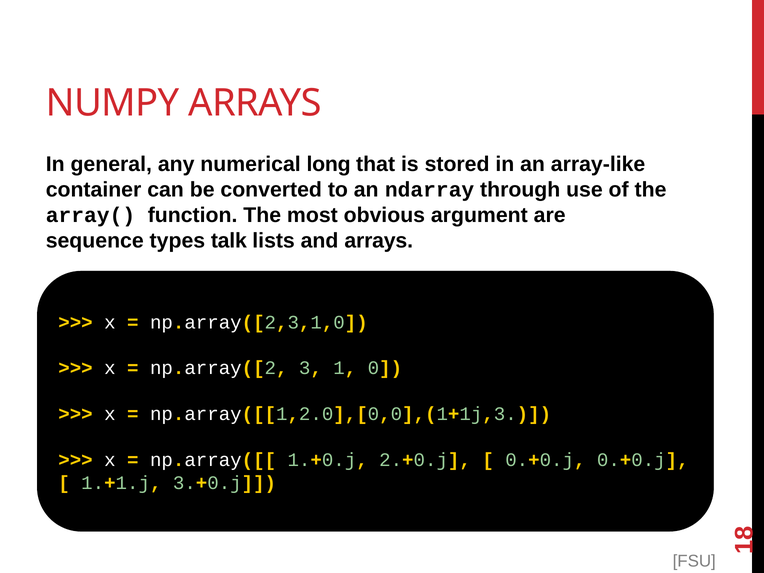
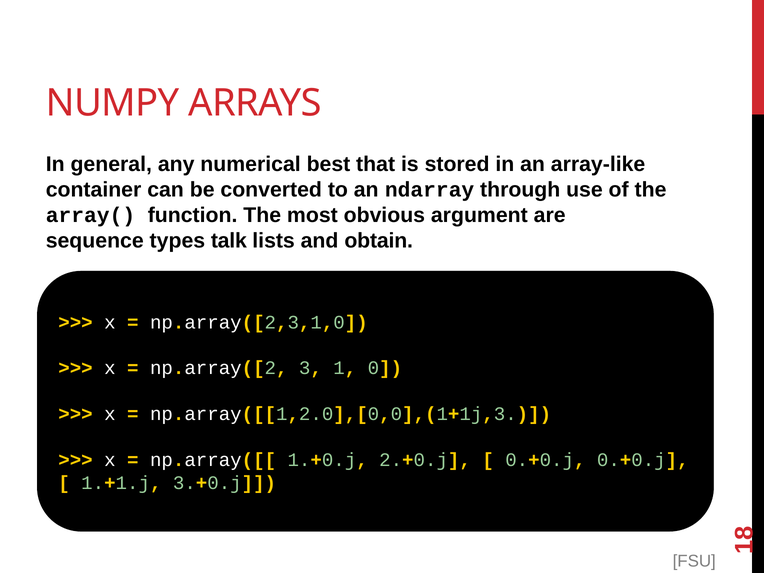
long: long -> best
and arrays: arrays -> obtain
